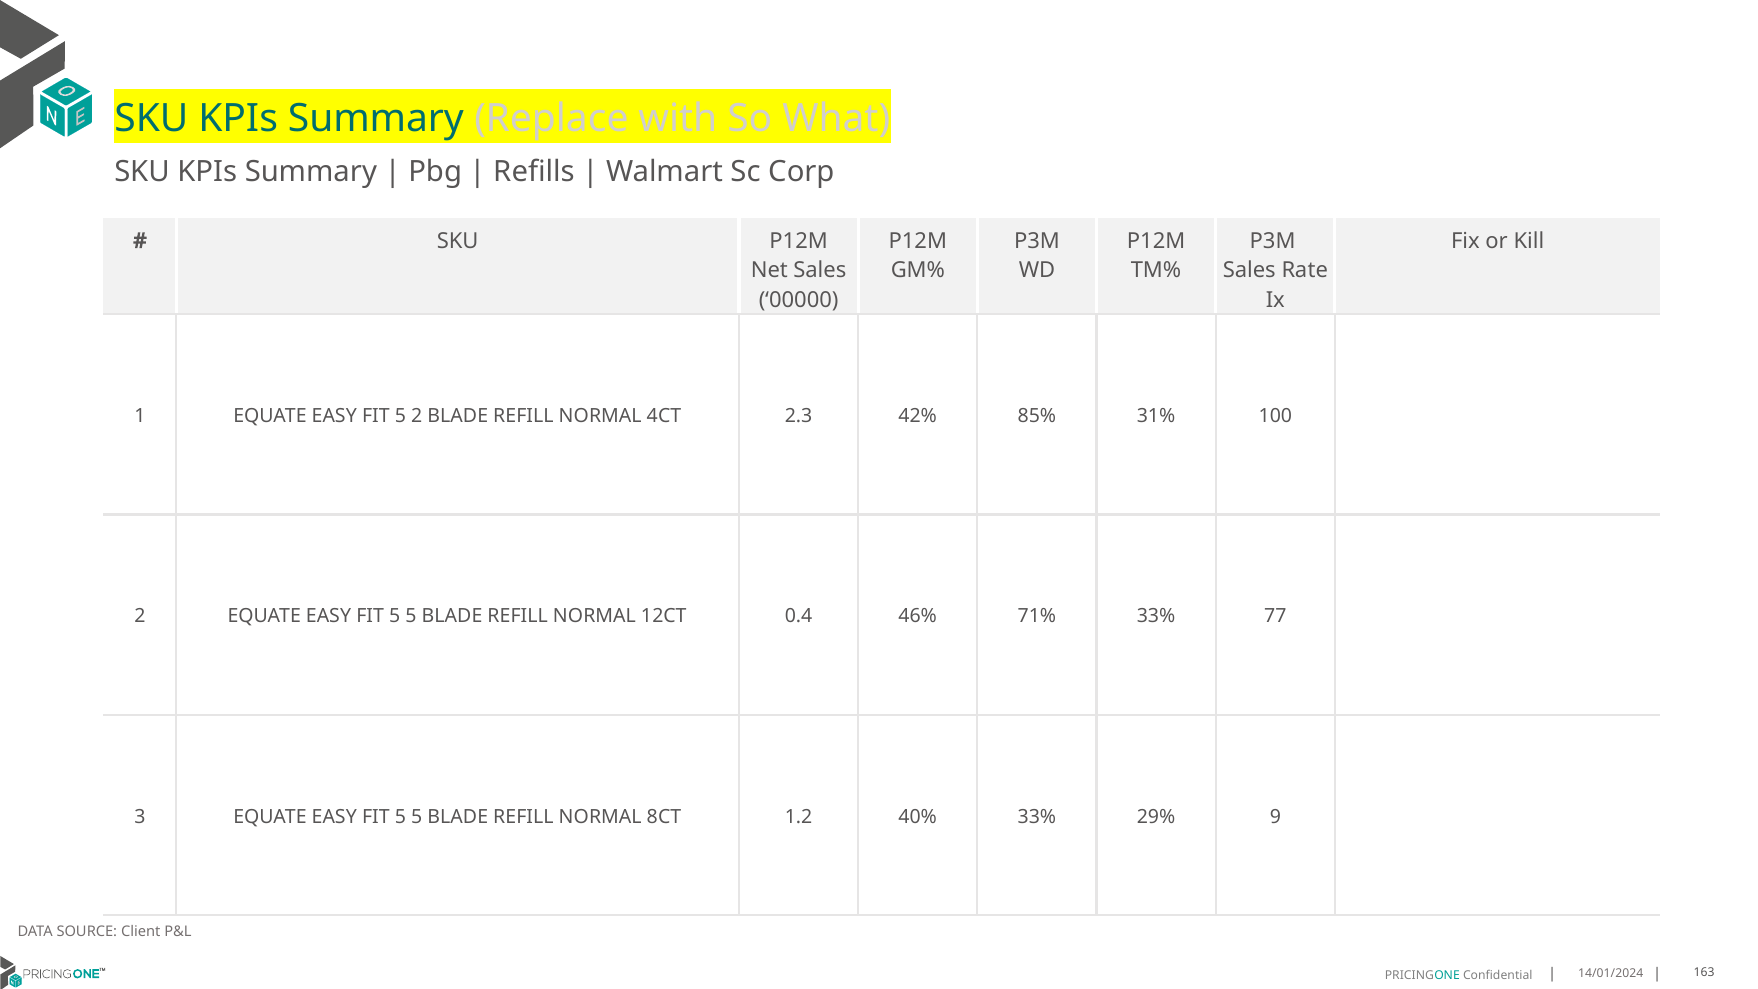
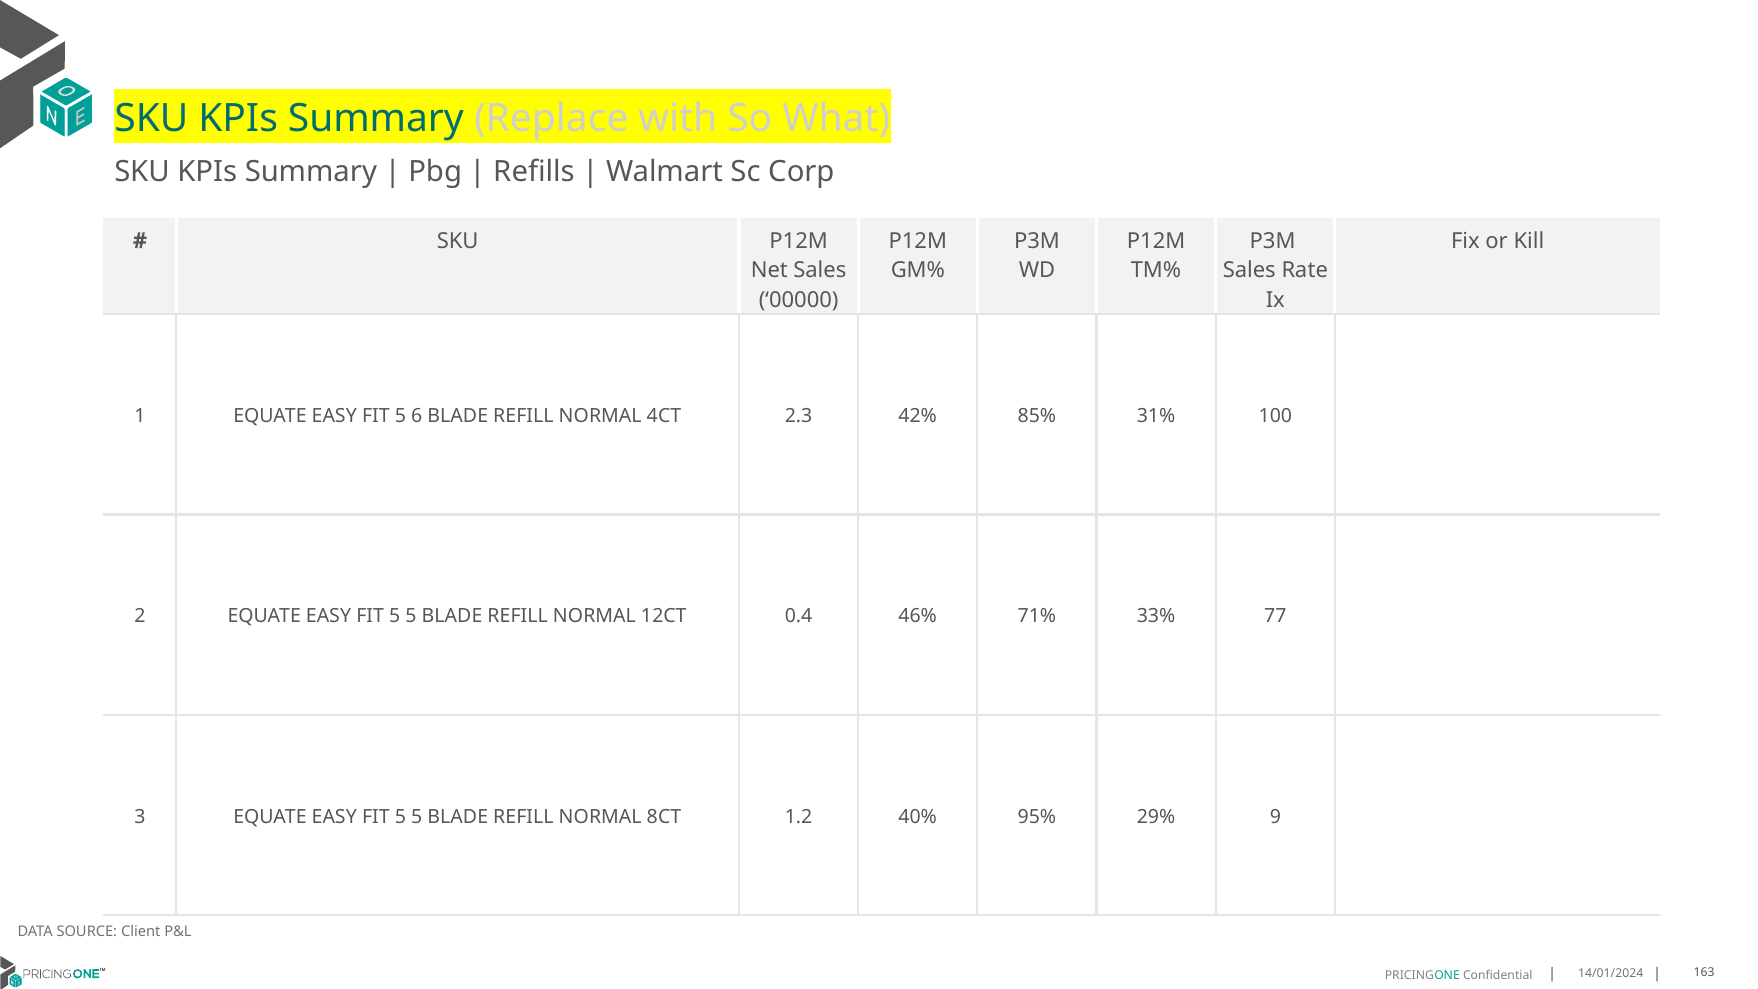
5 2: 2 -> 6
40% 33%: 33% -> 95%
